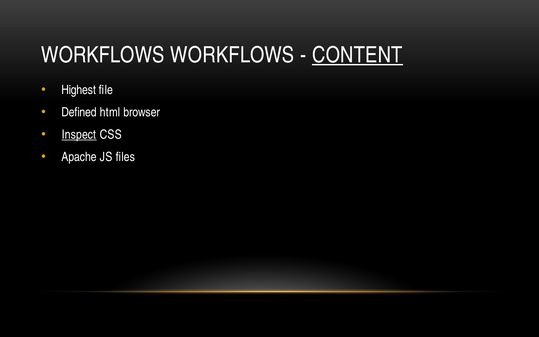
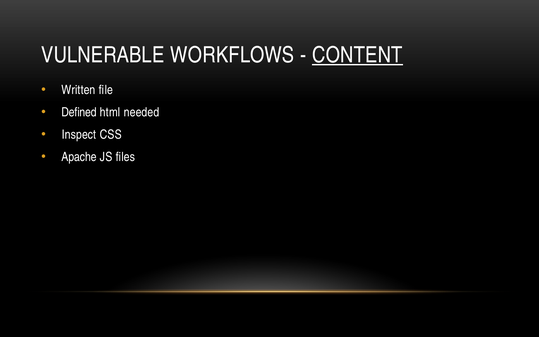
WORKFLOWS at (103, 55): WORKFLOWS -> VULNERABLE
Highest: Highest -> Written
browser: browser -> needed
Inspect underline: present -> none
